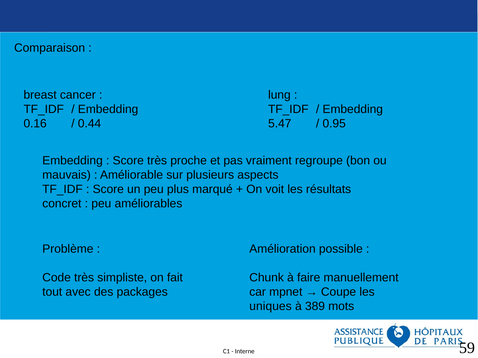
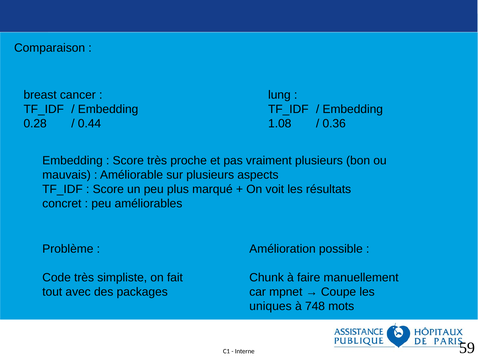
0.16: 0.16 -> 0.28
5.47: 5.47 -> 1.08
0.95: 0.95 -> 0.36
vraiment regroupe: regroupe -> plusieurs
389: 389 -> 748
